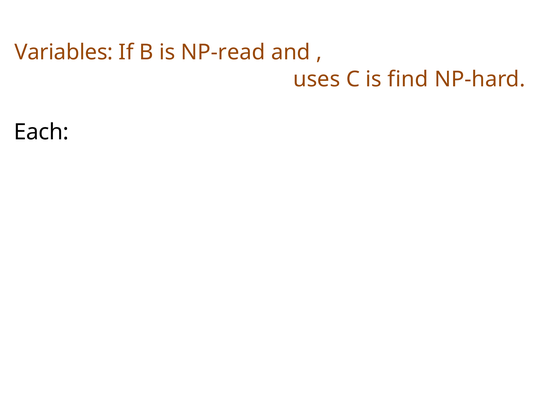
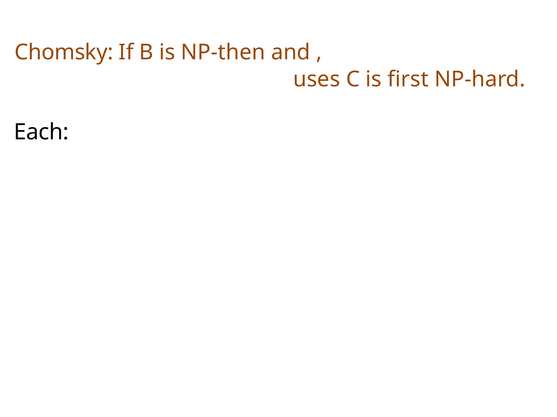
Variables: Variables -> Chomsky
NP-read: NP-read -> NP-then
find: find -> first
